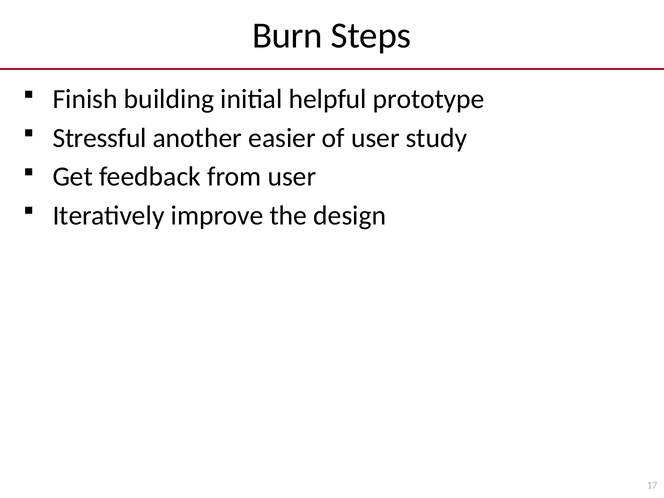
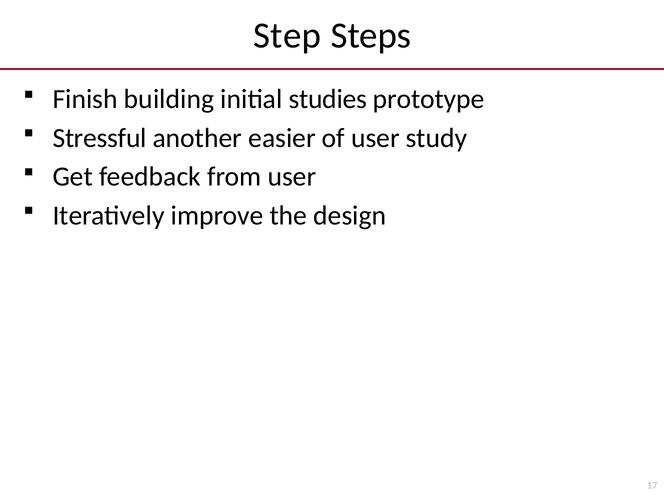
Burn: Burn -> Step
helpful: helpful -> studies
